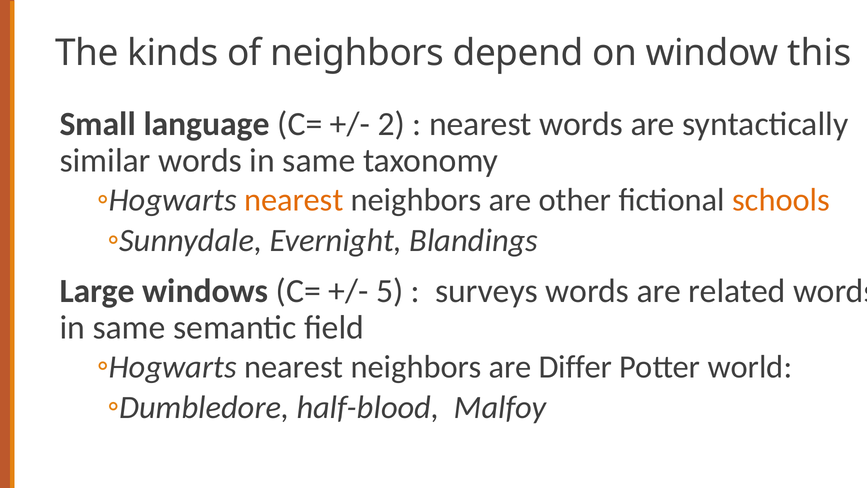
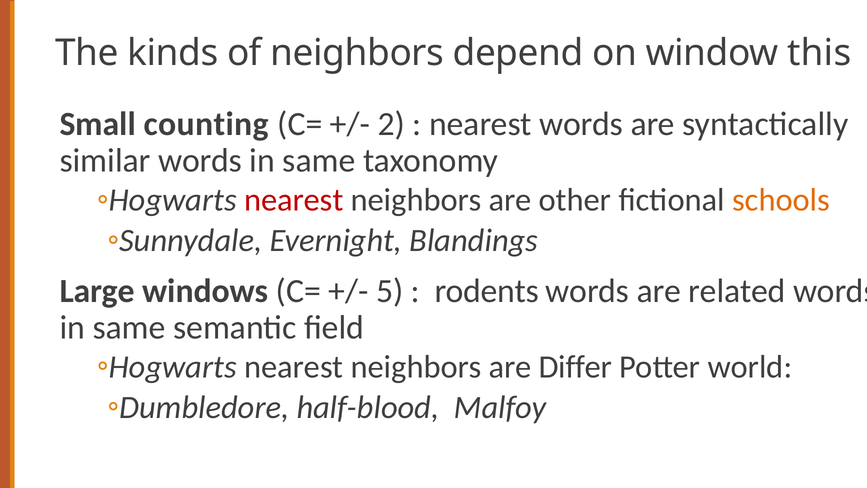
language: language -> counting
nearest at (294, 200) colour: orange -> red
surveys: surveys -> rodents
